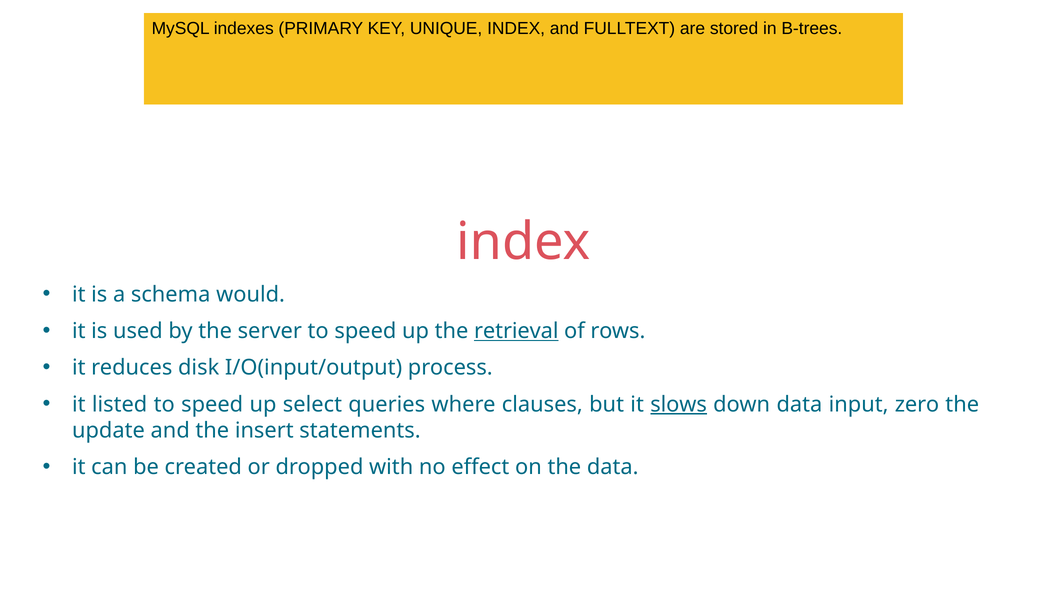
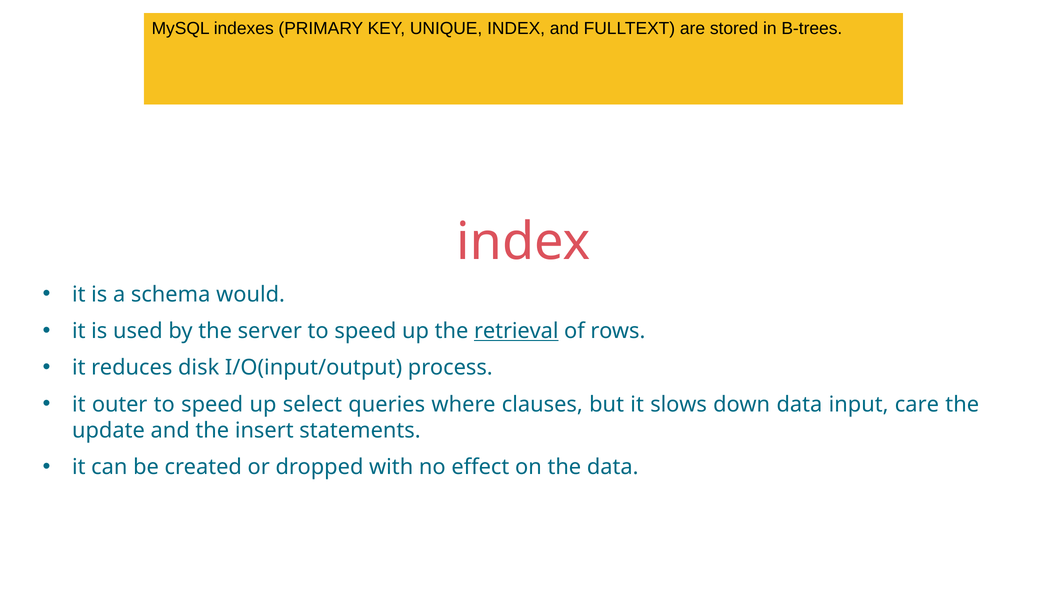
listed: listed -> outer
slows underline: present -> none
zero: zero -> care
